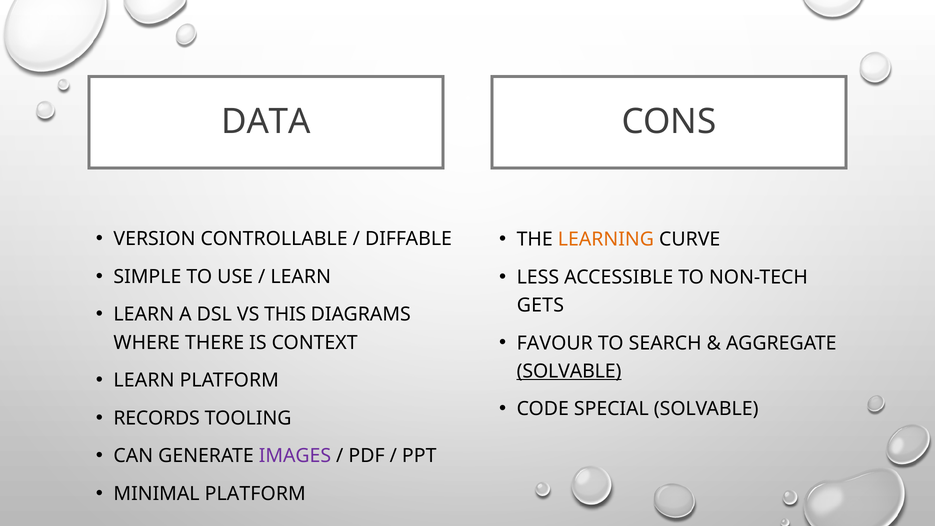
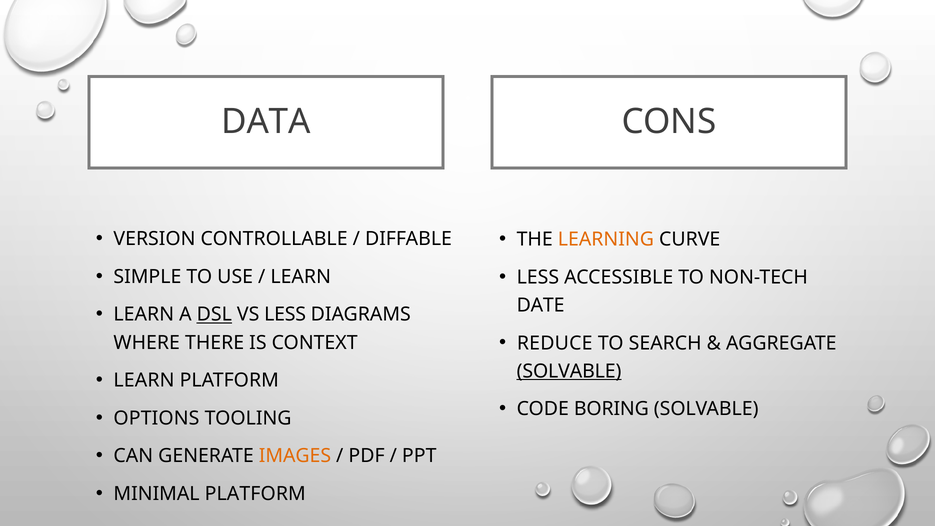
GETS: GETS -> DATE
DSL underline: none -> present
VS THIS: THIS -> LESS
FAVOUR: FAVOUR -> REDUCE
SPECIAL: SPECIAL -> BORING
RECORDS: RECORDS -> OPTIONS
IMAGES colour: purple -> orange
